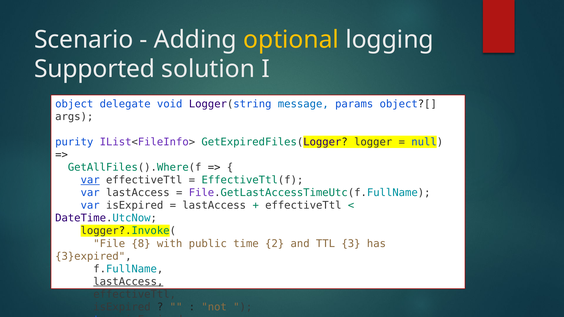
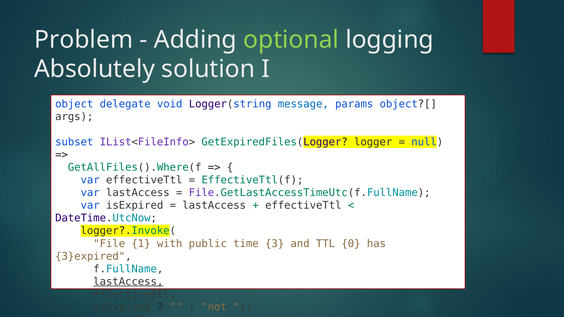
Scenario: Scenario -> Problem
optional colour: yellow -> light green
Supported: Supported -> Absolutely
purity: purity -> subset
var at (90, 180) underline: present -> none
8: 8 -> 1
2: 2 -> 3
3: 3 -> 0
